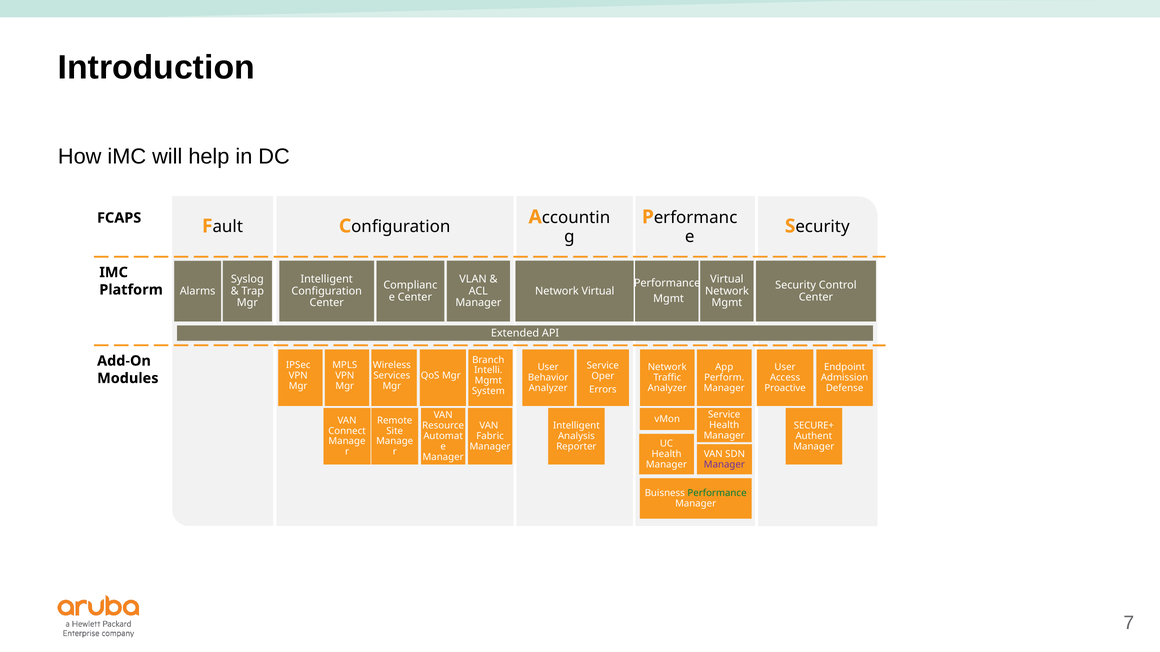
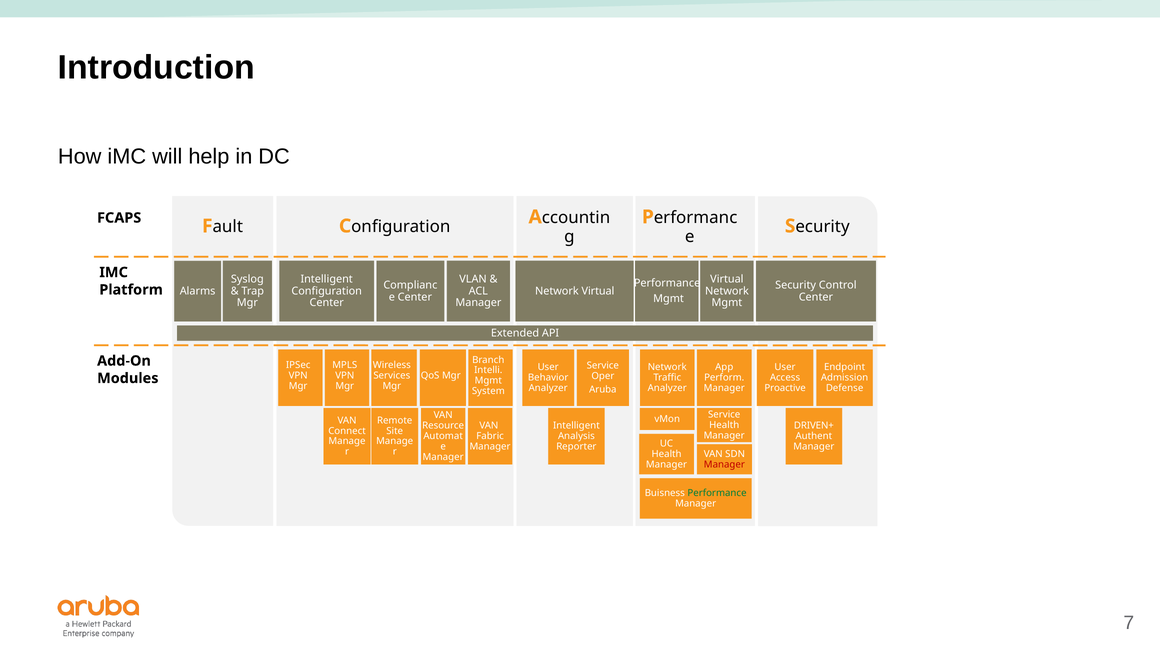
Errors: Errors -> Aruba
SECURE+: SECURE+ -> DRIVEN+
Manager at (724, 465) colour: purple -> red
